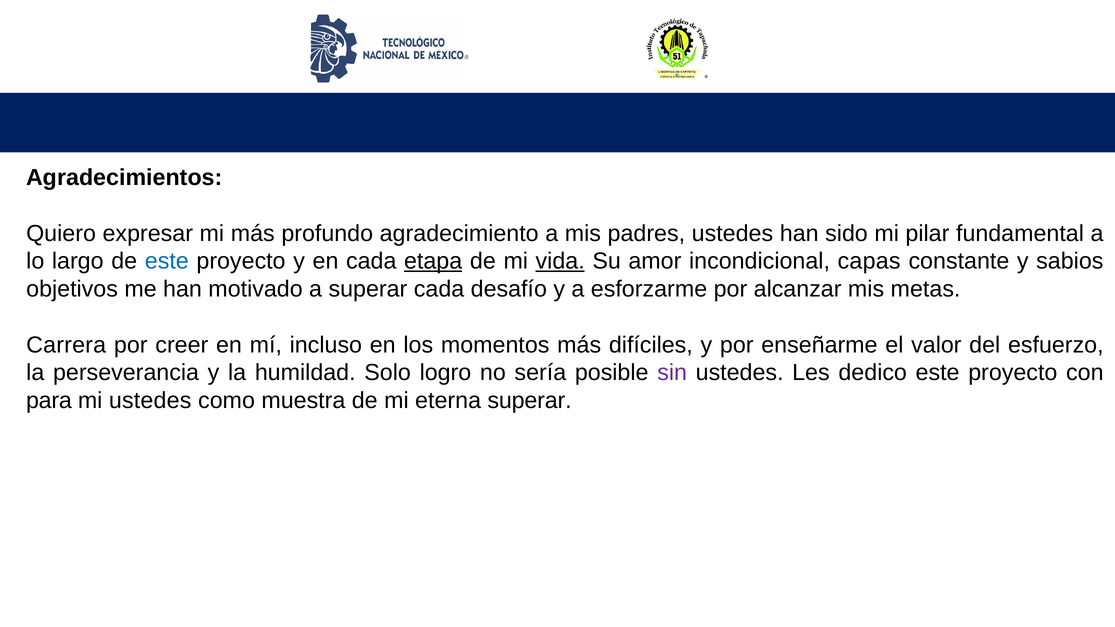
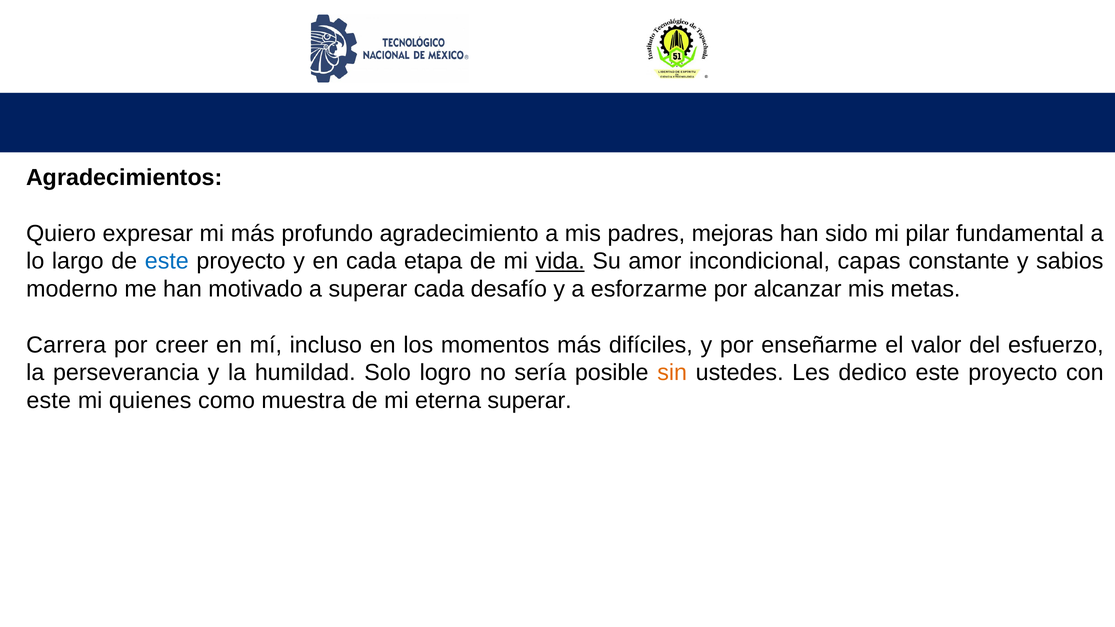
padres ustedes: ustedes -> mejoras
etapa underline: present -> none
objetivos: objetivos -> moderno
sin colour: purple -> orange
para at (49, 401): para -> este
mi ustedes: ustedes -> quienes
